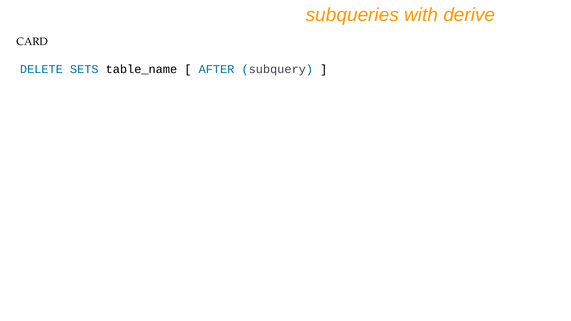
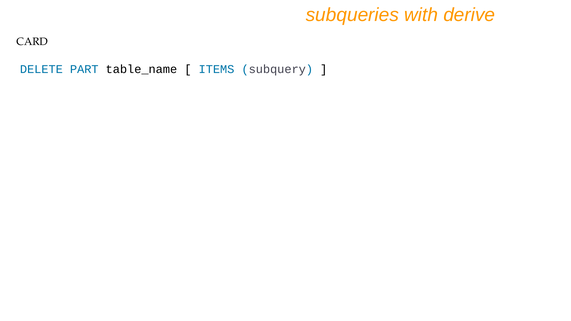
SETS: SETS -> PART
AFTER: AFTER -> ITEMS
